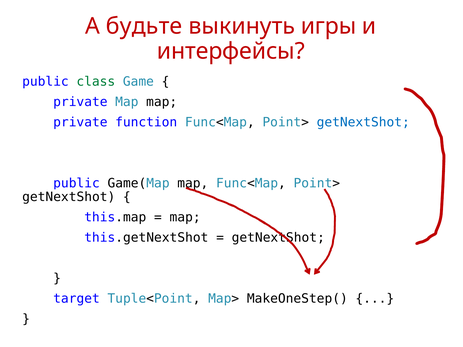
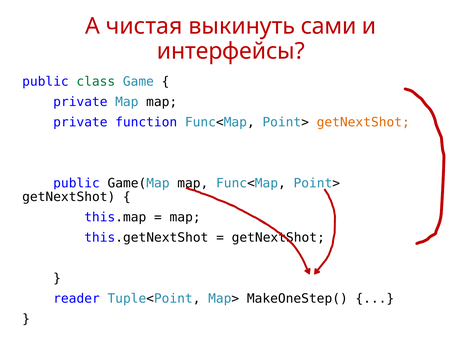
будьте: будьте -> чистая
игры: игры -> сами
getNextShot at (363, 122) colour: blue -> orange
target: target -> reader
